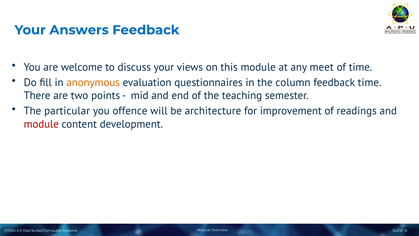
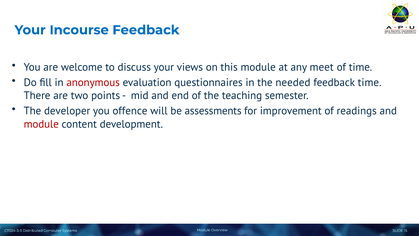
Answers: Answers -> Incourse
anonymous colour: orange -> red
column: column -> needed
particular: particular -> developer
architecture: architecture -> assessments
